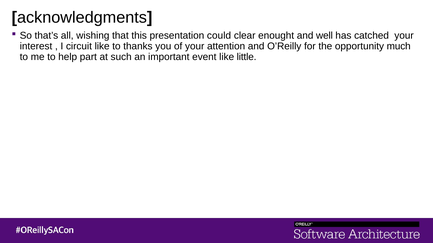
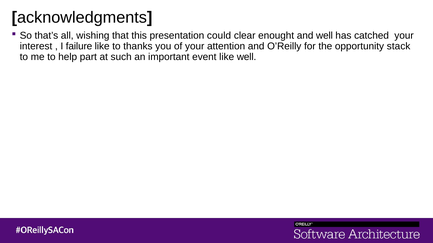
circuit: circuit -> failure
much: much -> stack
like little: little -> well
